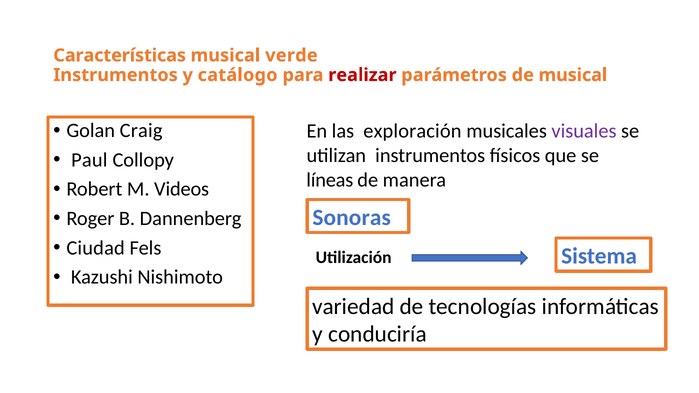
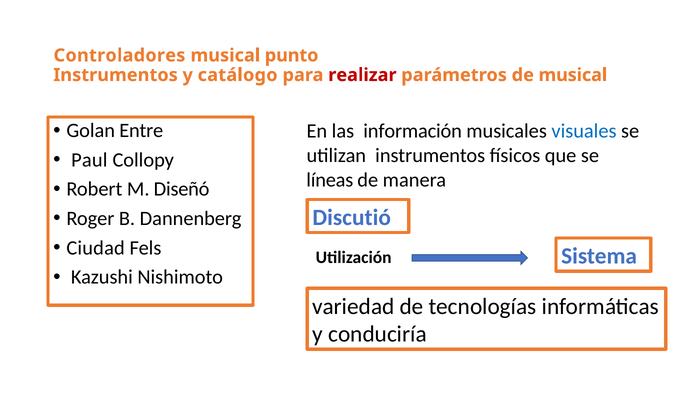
Características: Características -> Controladores
verde: verde -> punto
Craig: Craig -> Entre
exploración: exploración -> información
visuales colour: purple -> blue
Videos: Videos -> Diseñó
Sonoras: Sonoras -> Discutió
